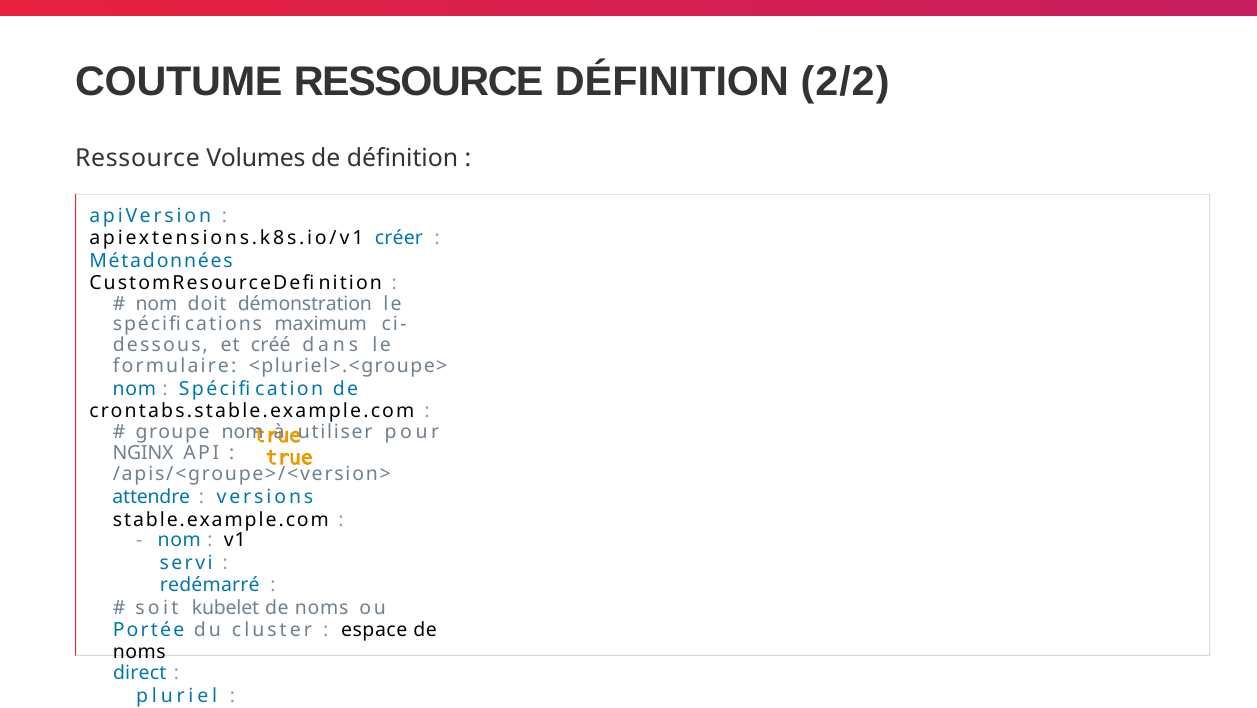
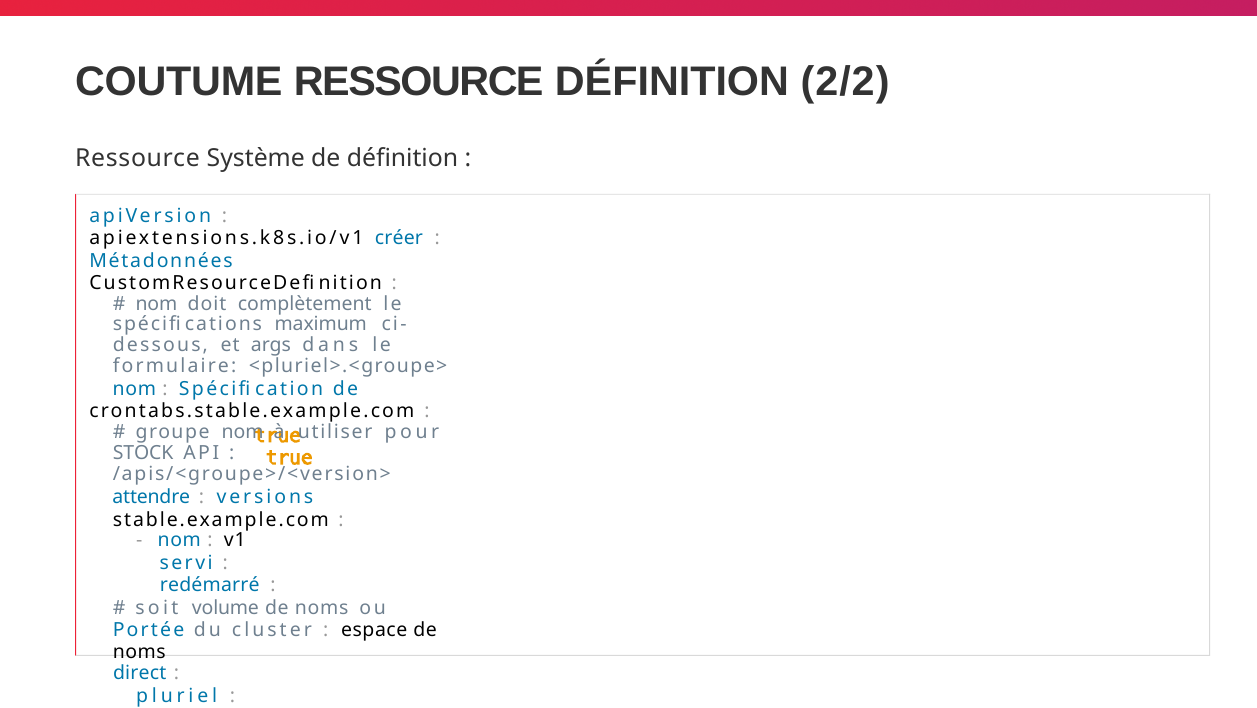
Volumes: Volumes -> Système
démonstration: démonstration -> complètement
créé: créé -> args
NGINX: NGINX -> STOCK
kubelet: kubelet -> volume
